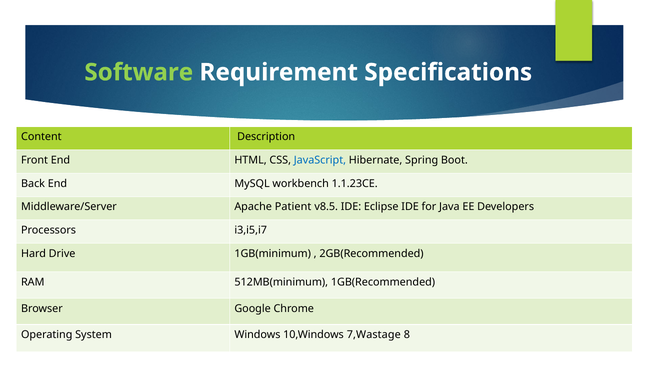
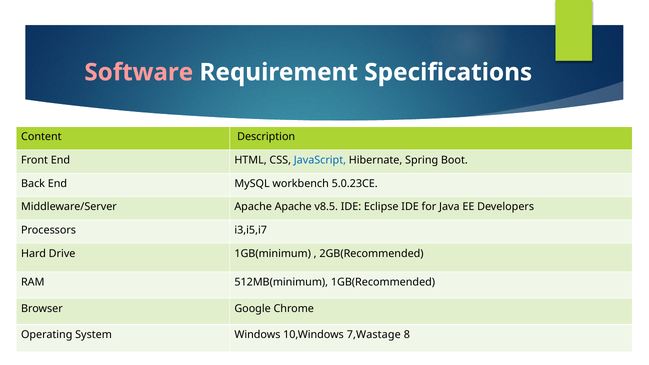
Software colour: light green -> pink
1.1.23CE: 1.1.23CE -> 5.0.23CE
Apache Patient: Patient -> Apache
